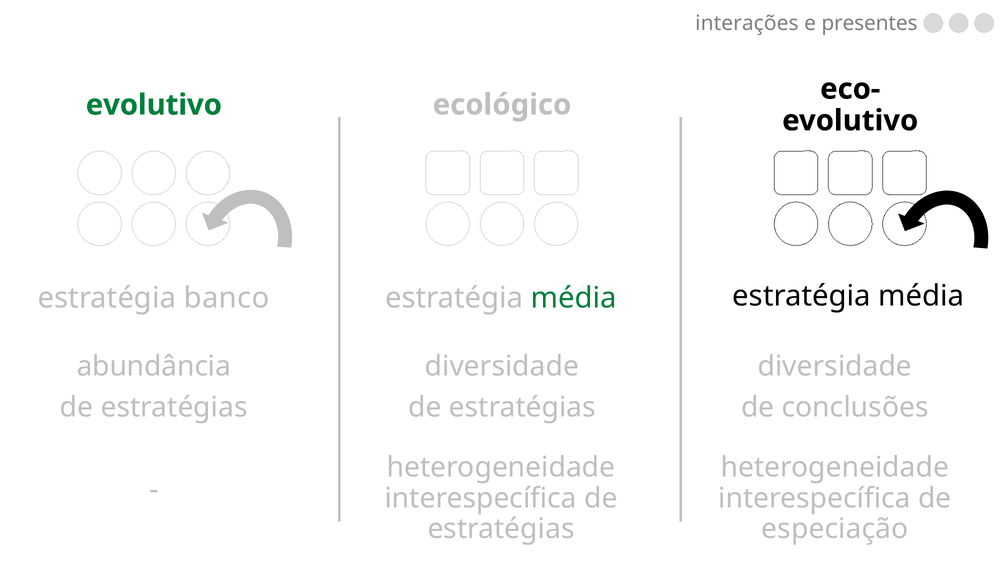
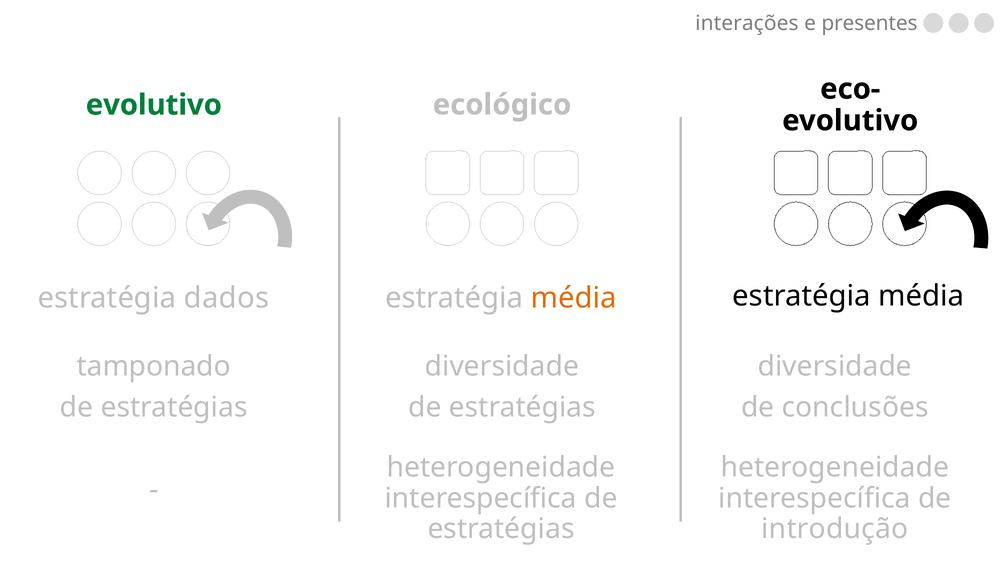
banco: banco -> dados
média at (574, 298) colour: green -> orange
abundância: abundância -> tamponado
especiação: especiação -> introdução
